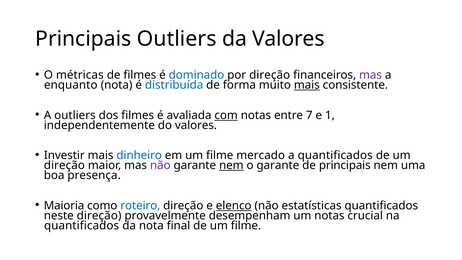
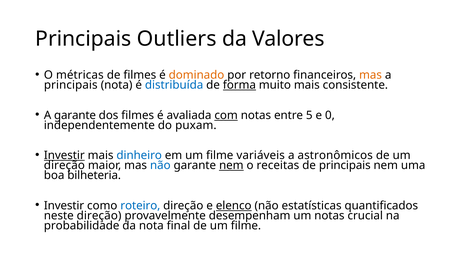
dominado colour: blue -> orange
por direção: direção -> retorno
mas at (371, 75) colour: purple -> orange
enquanto at (71, 85): enquanto -> principais
forma underline: none -> present
mais at (307, 85) underline: present -> none
A outliers: outliers -> garante
7: 7 -> 5
1: 1 -> 0
do valores: valores -> puxam
Investir at (64, 155) underline: none -> present
mercado: mercado -> variáveis
a quantificados: quantificados -> astronômicos
não at (160, 165) colour: purple -> blue
o garante: garante -> receitas
presença: presença -> bilheteria
Maioria at (64, 205): Maioria -> Investir
quantificados at (82, 225): quantificados -> probabilidade
